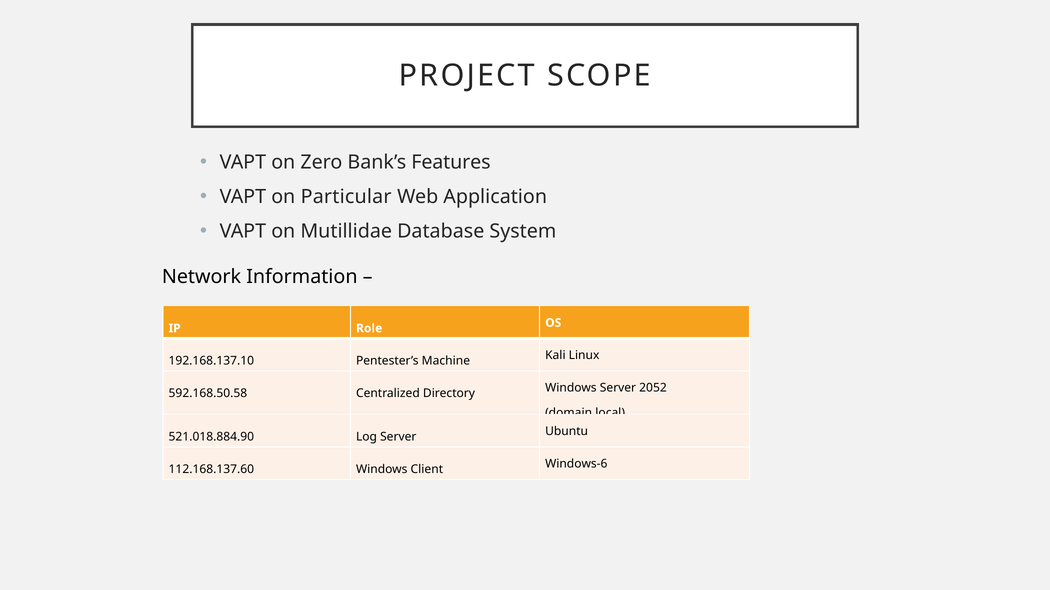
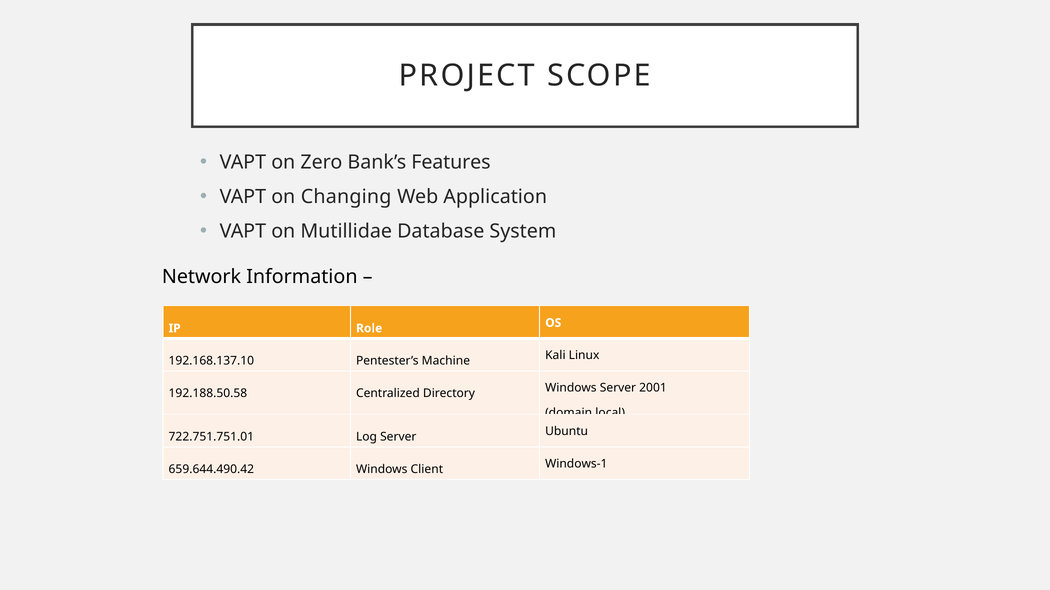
Particular: Particular -> Changing
592.168.50.58: 592.168.50.58 -> 192.188.50.58
2052: 2052 -> 2001
521.018.884.90: 521.018.884.90 -> 722.751.751.01
112.168.137.60: 112.168.137.60 -> 659.644.490.42
Windows-6: Windows-6 -> Windows-1
